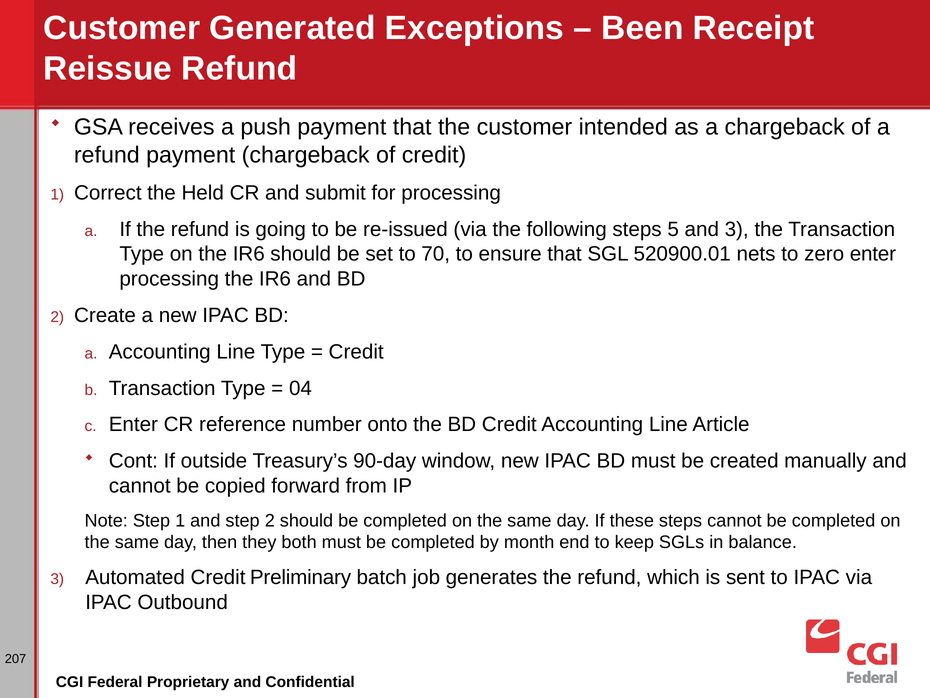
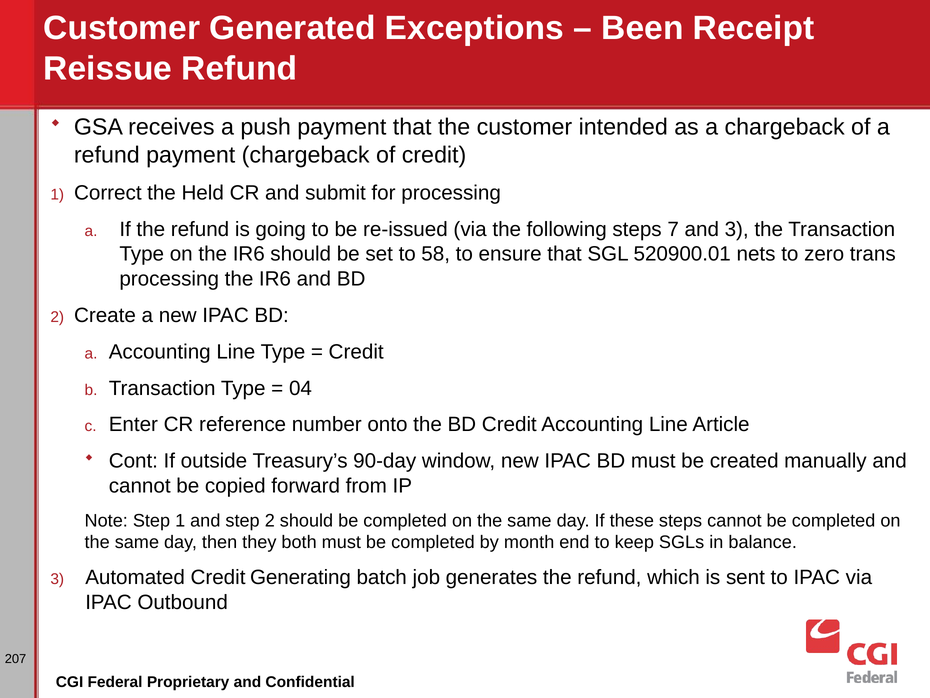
5: 5 -> 7
70: 70 -> 58
zero enter: enter -> trans
Preliminary: Preliminary -> Generating
